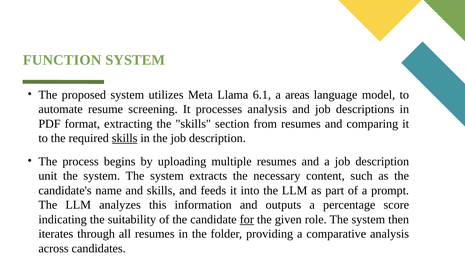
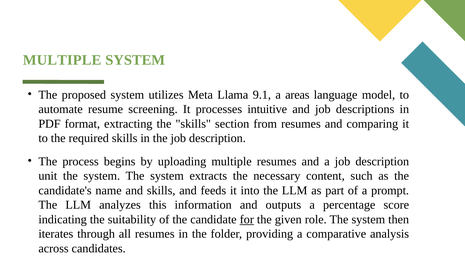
FUNCTION at (62, 60): FUNCTION -> MULTIPLE
6.1: 6.1 -> 9.1
processes analysis: analysis -> intuitive
skills at (125, 138) underline: present -> none
